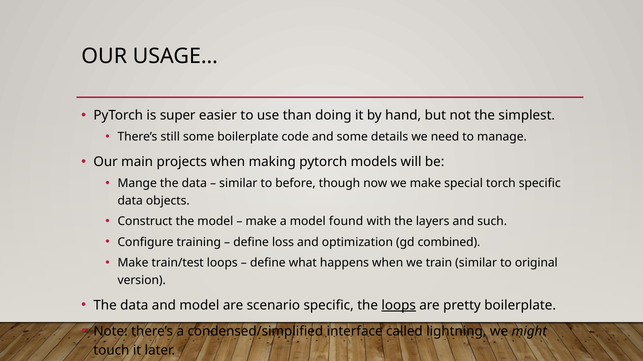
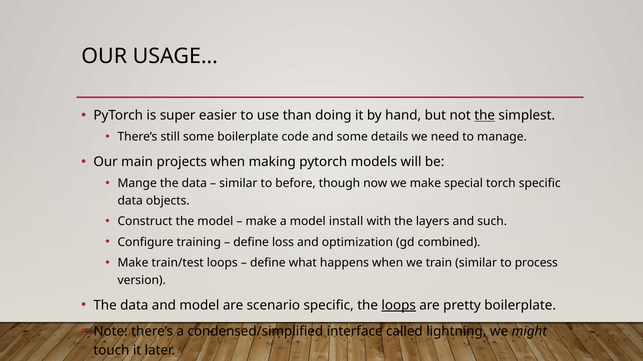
the at (485, 116) underline: none -> present
found: found -> install
original: original -> process
